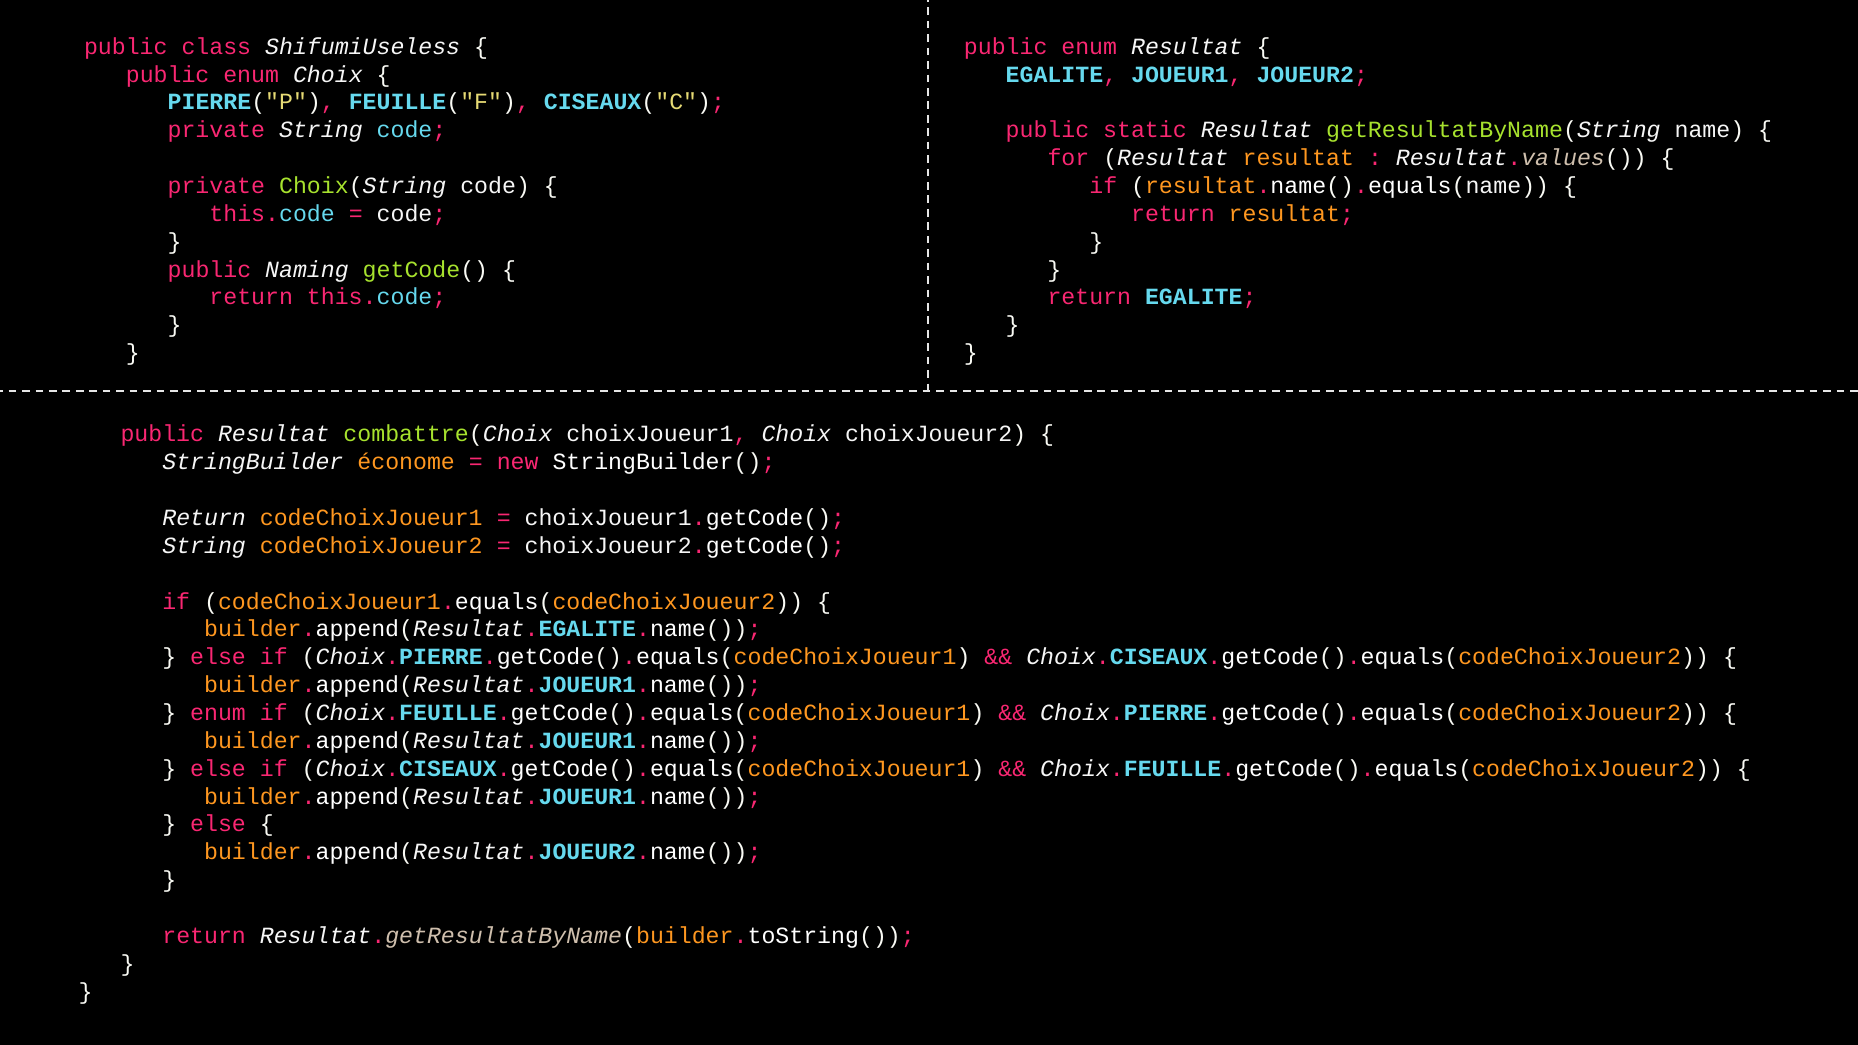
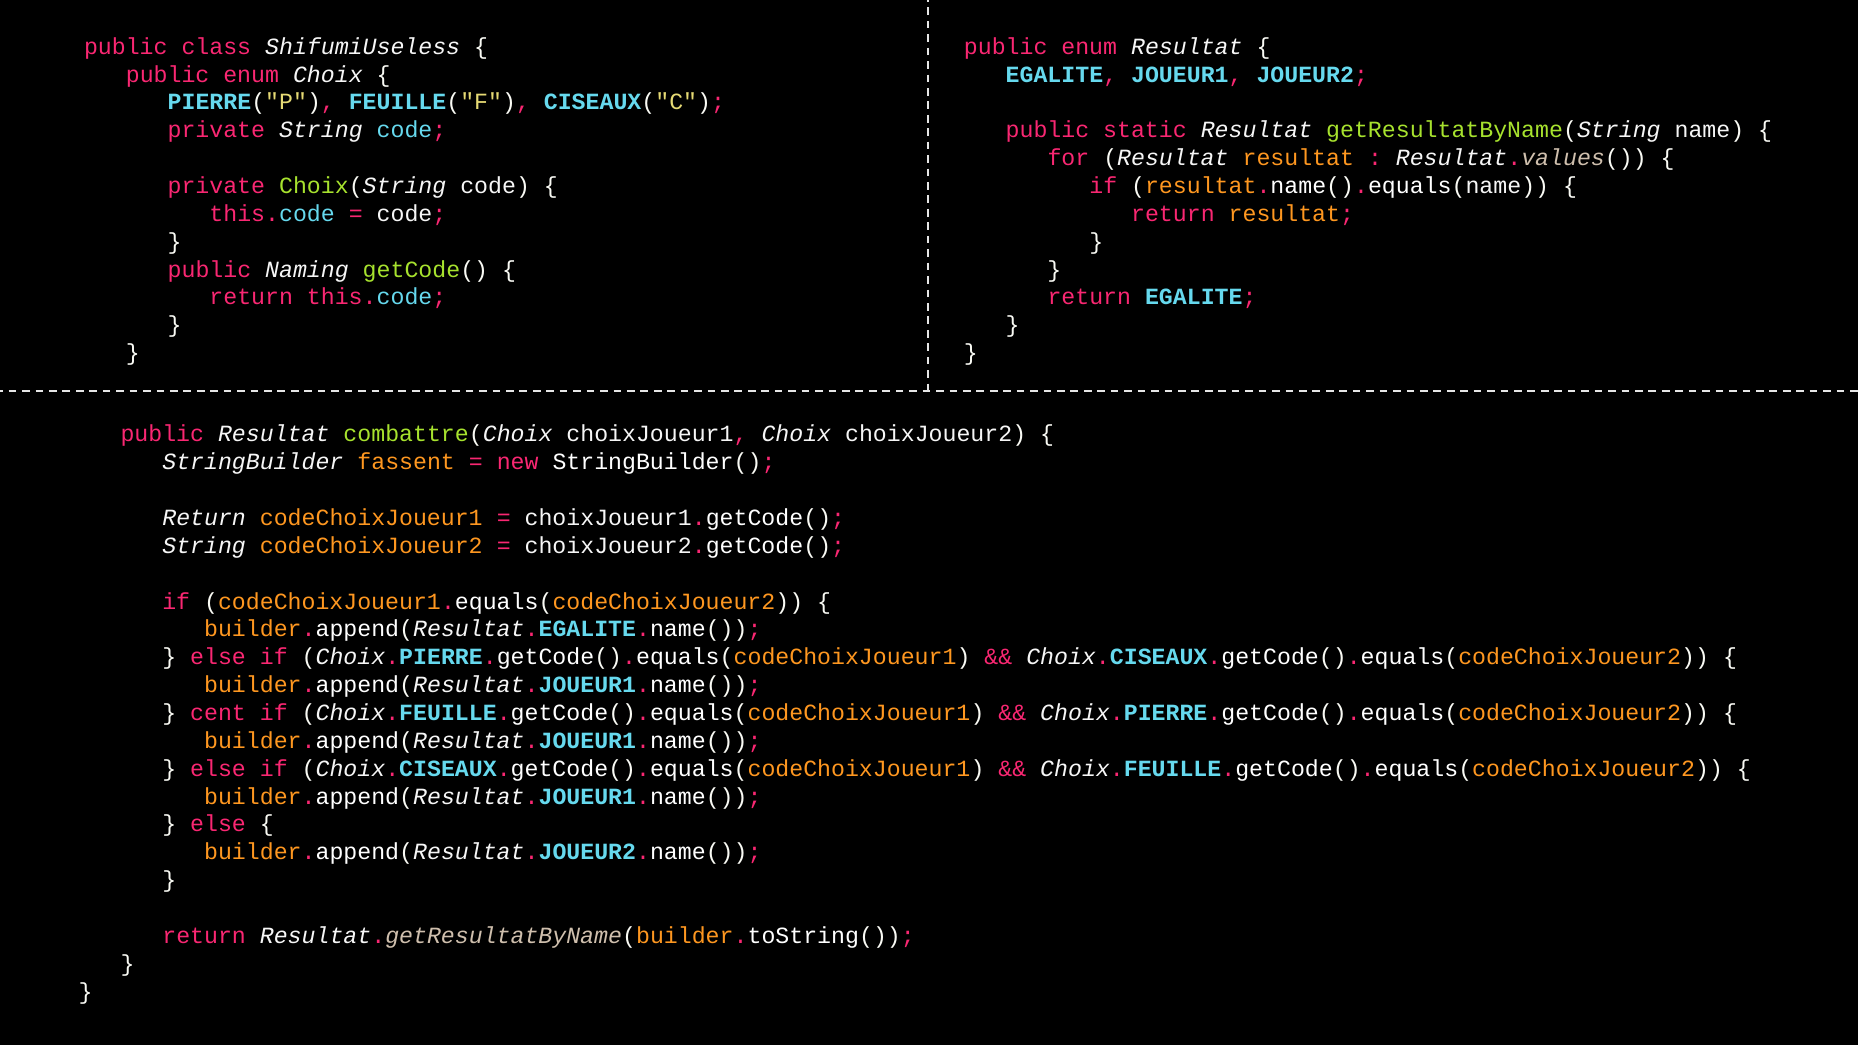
économe: économe -> fassent
enum at (218, 713): enum -> cent
